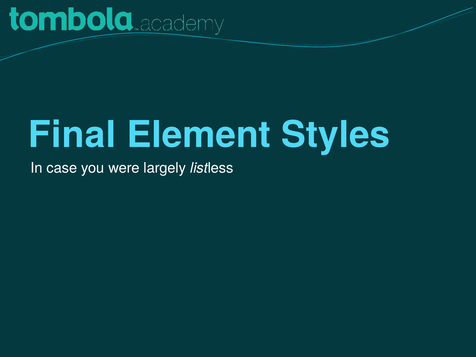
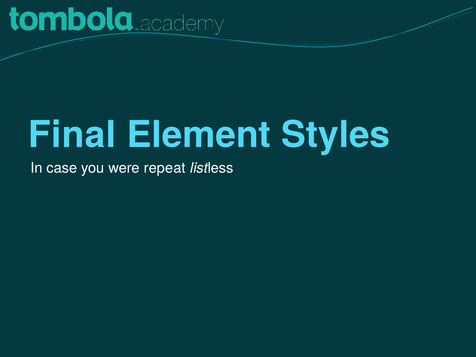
largely: largely -> repeat
